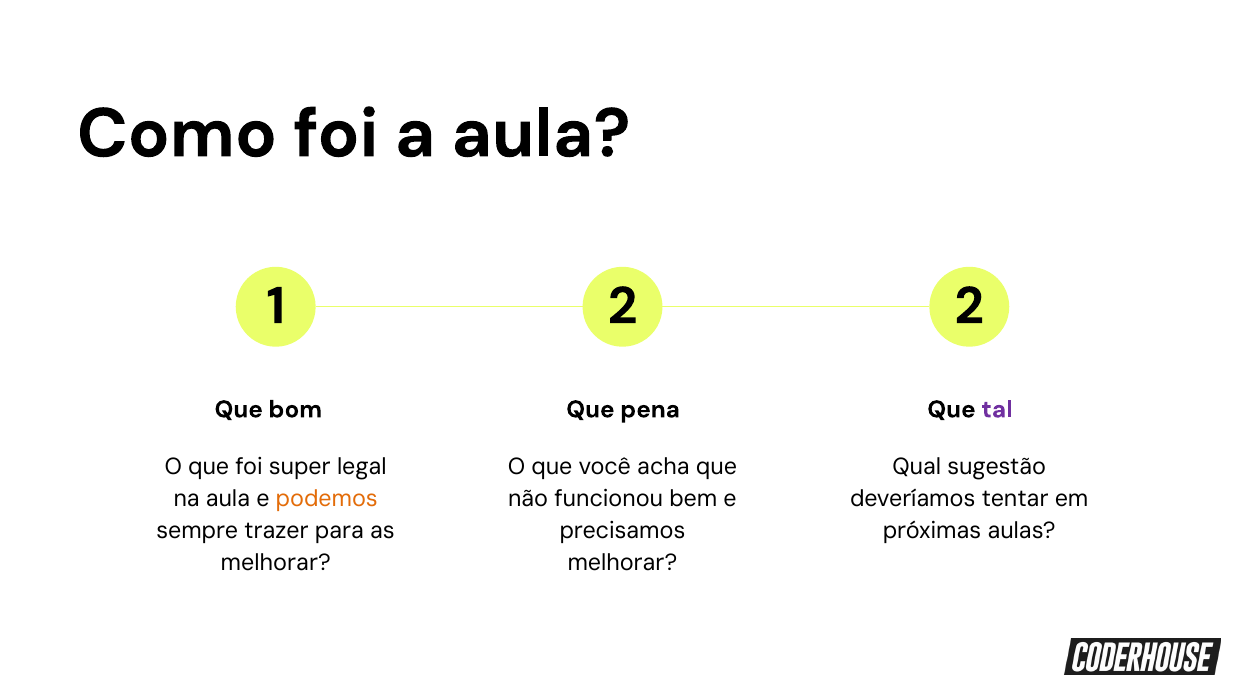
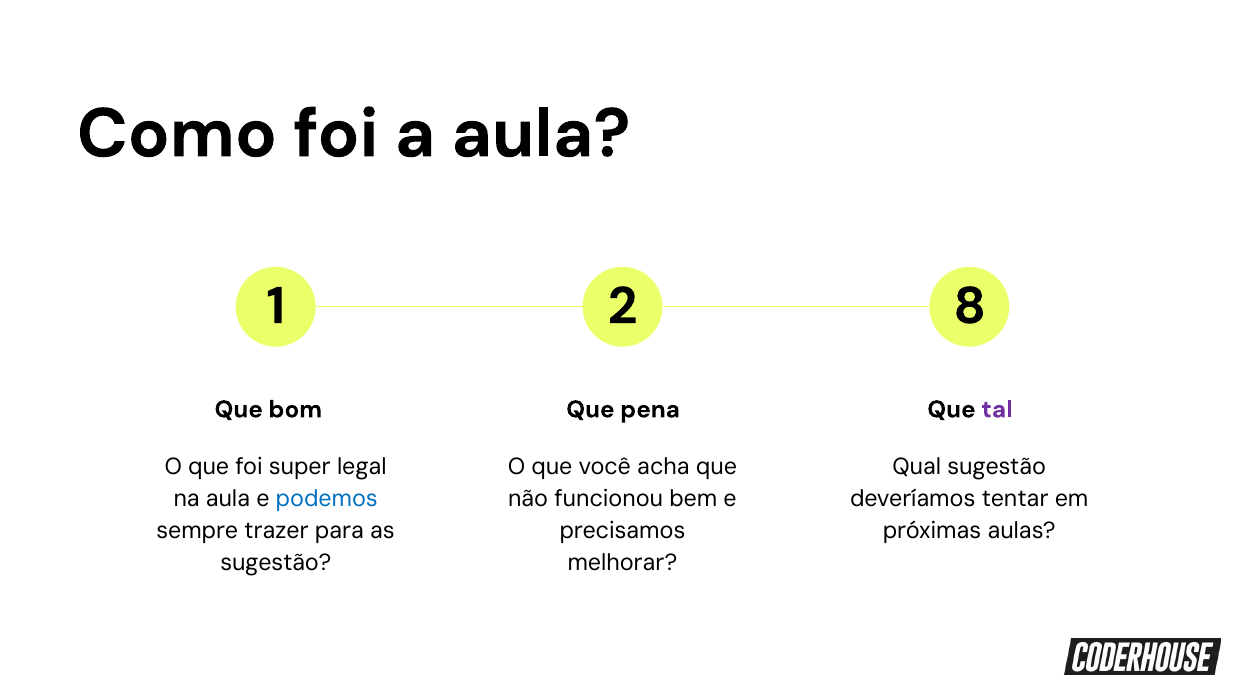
2 2: 2 -> 8
podemos colour: orange -> blue
melhorar at (276, 563): melhorar -> sugestão
